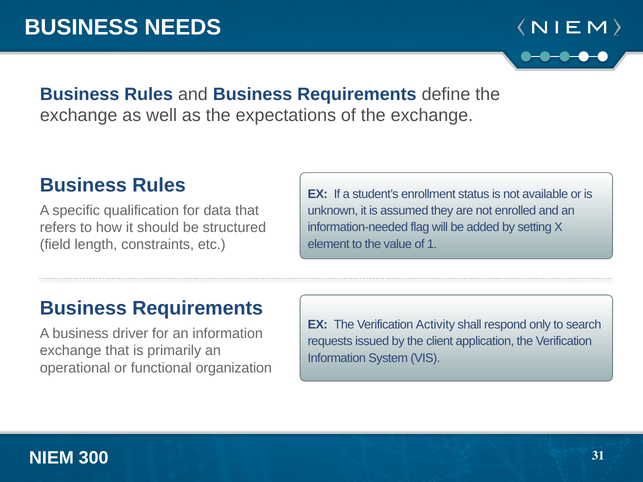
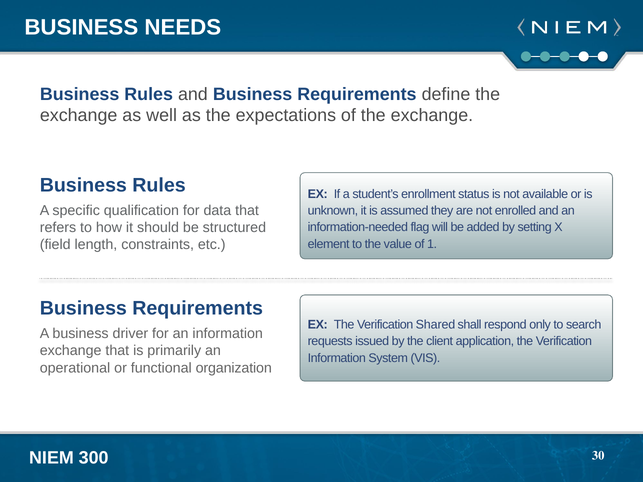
Activity: Activity -> Shared
31: 31 -> 30
